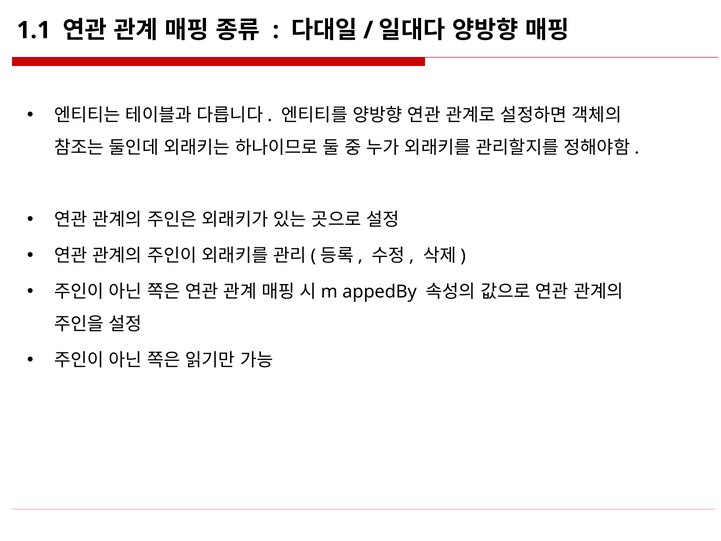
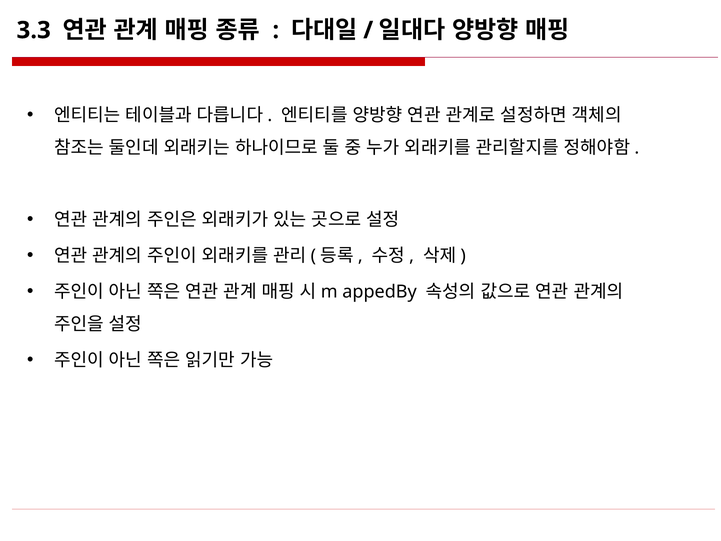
1.1: 1.1 -> 3.3
